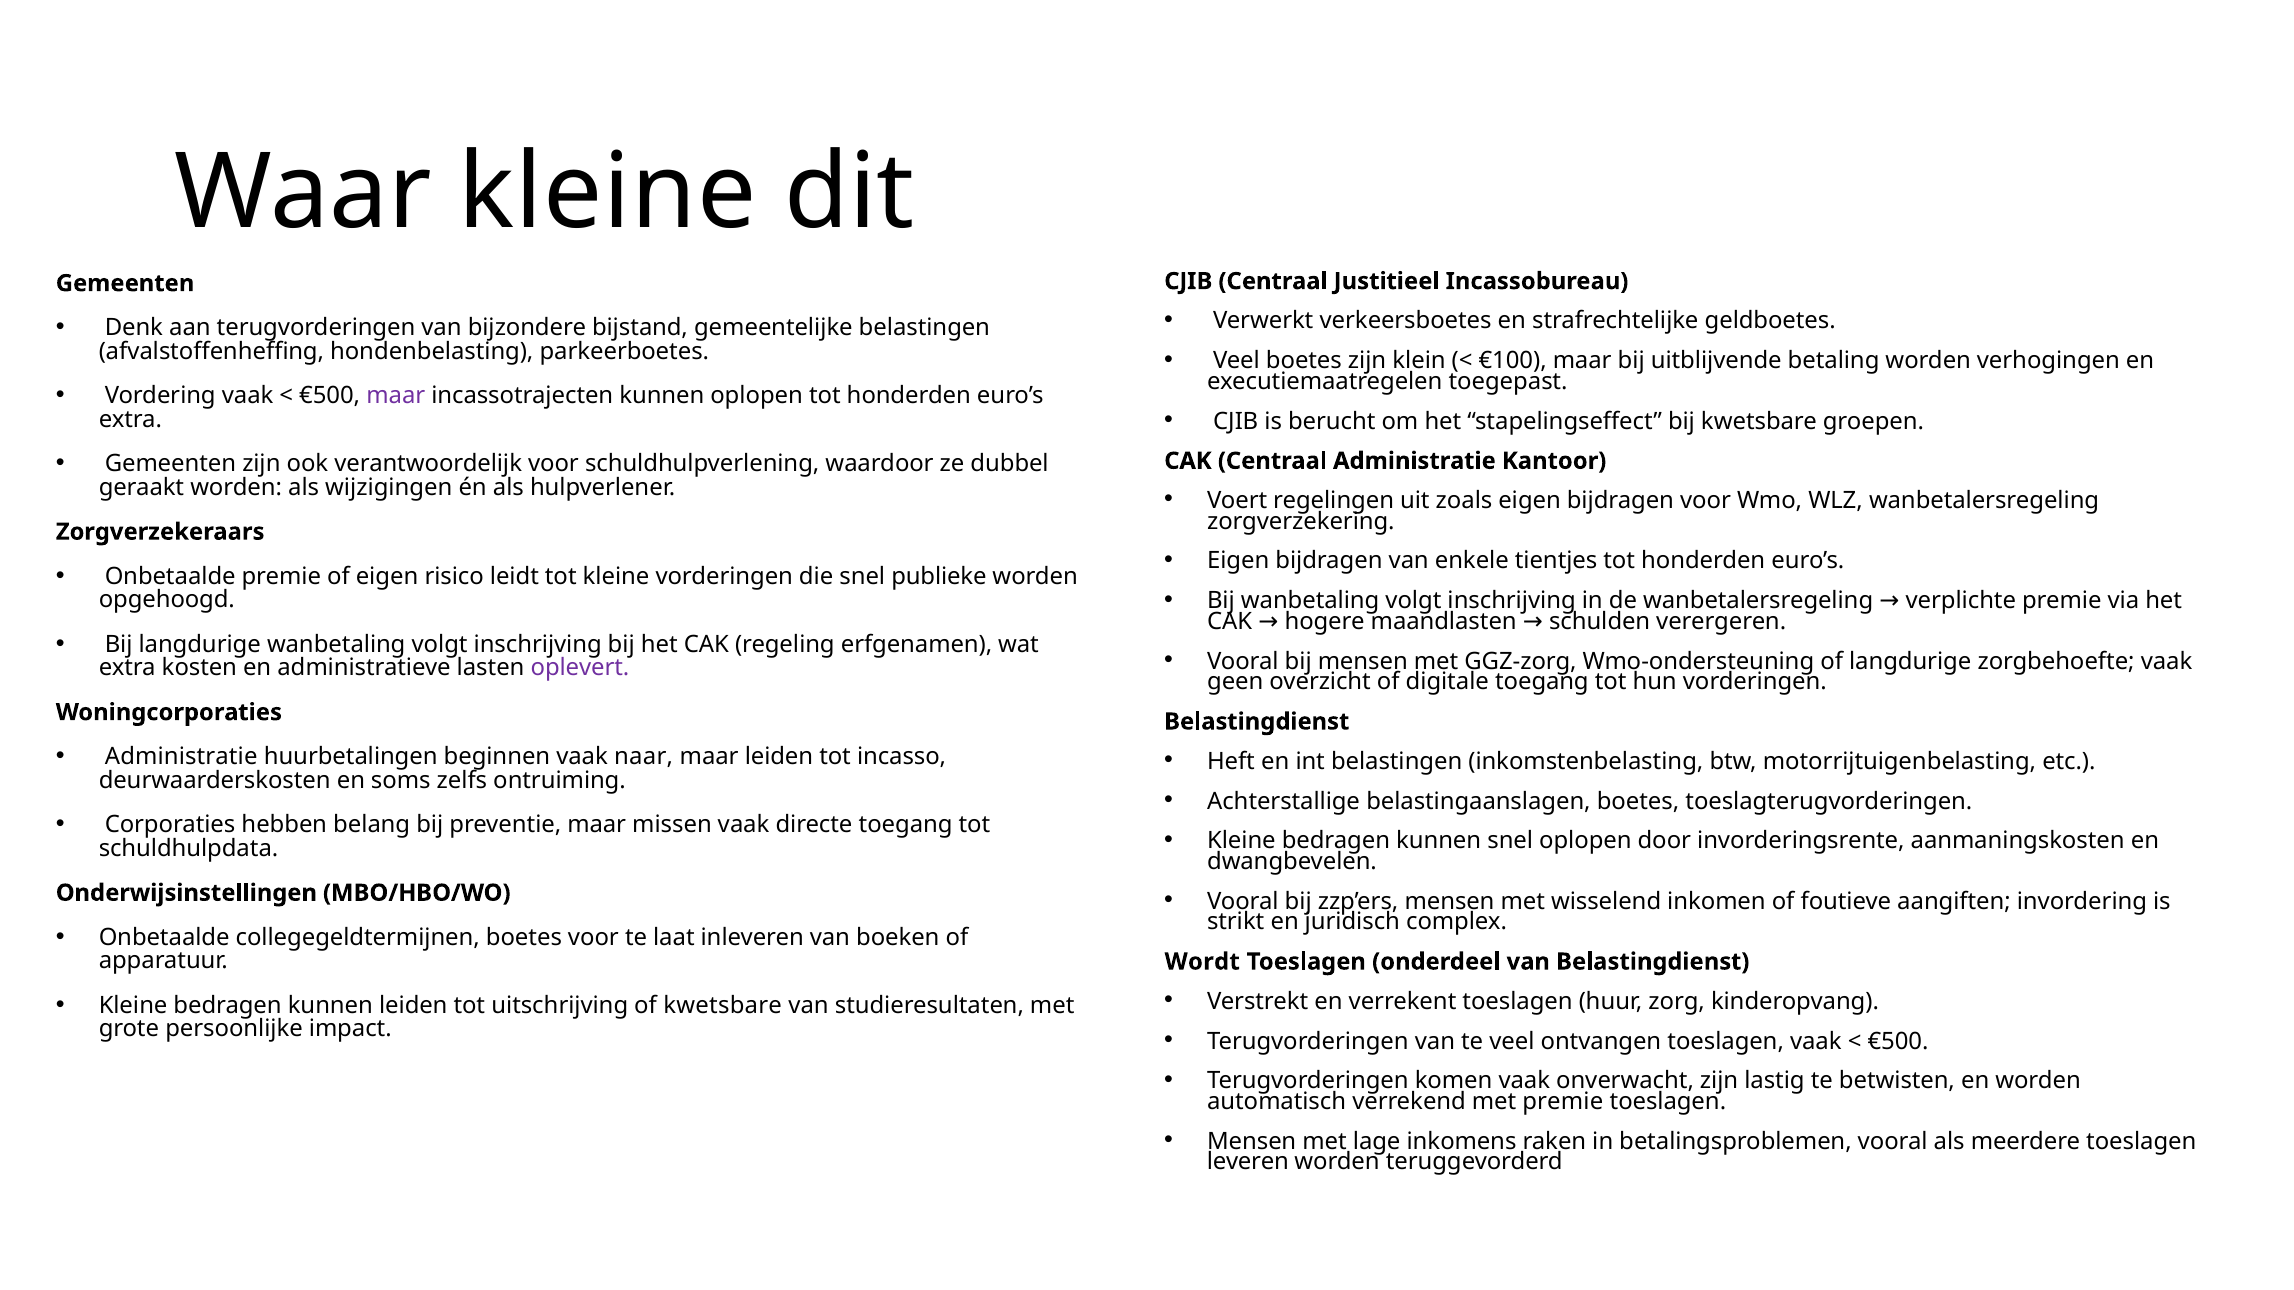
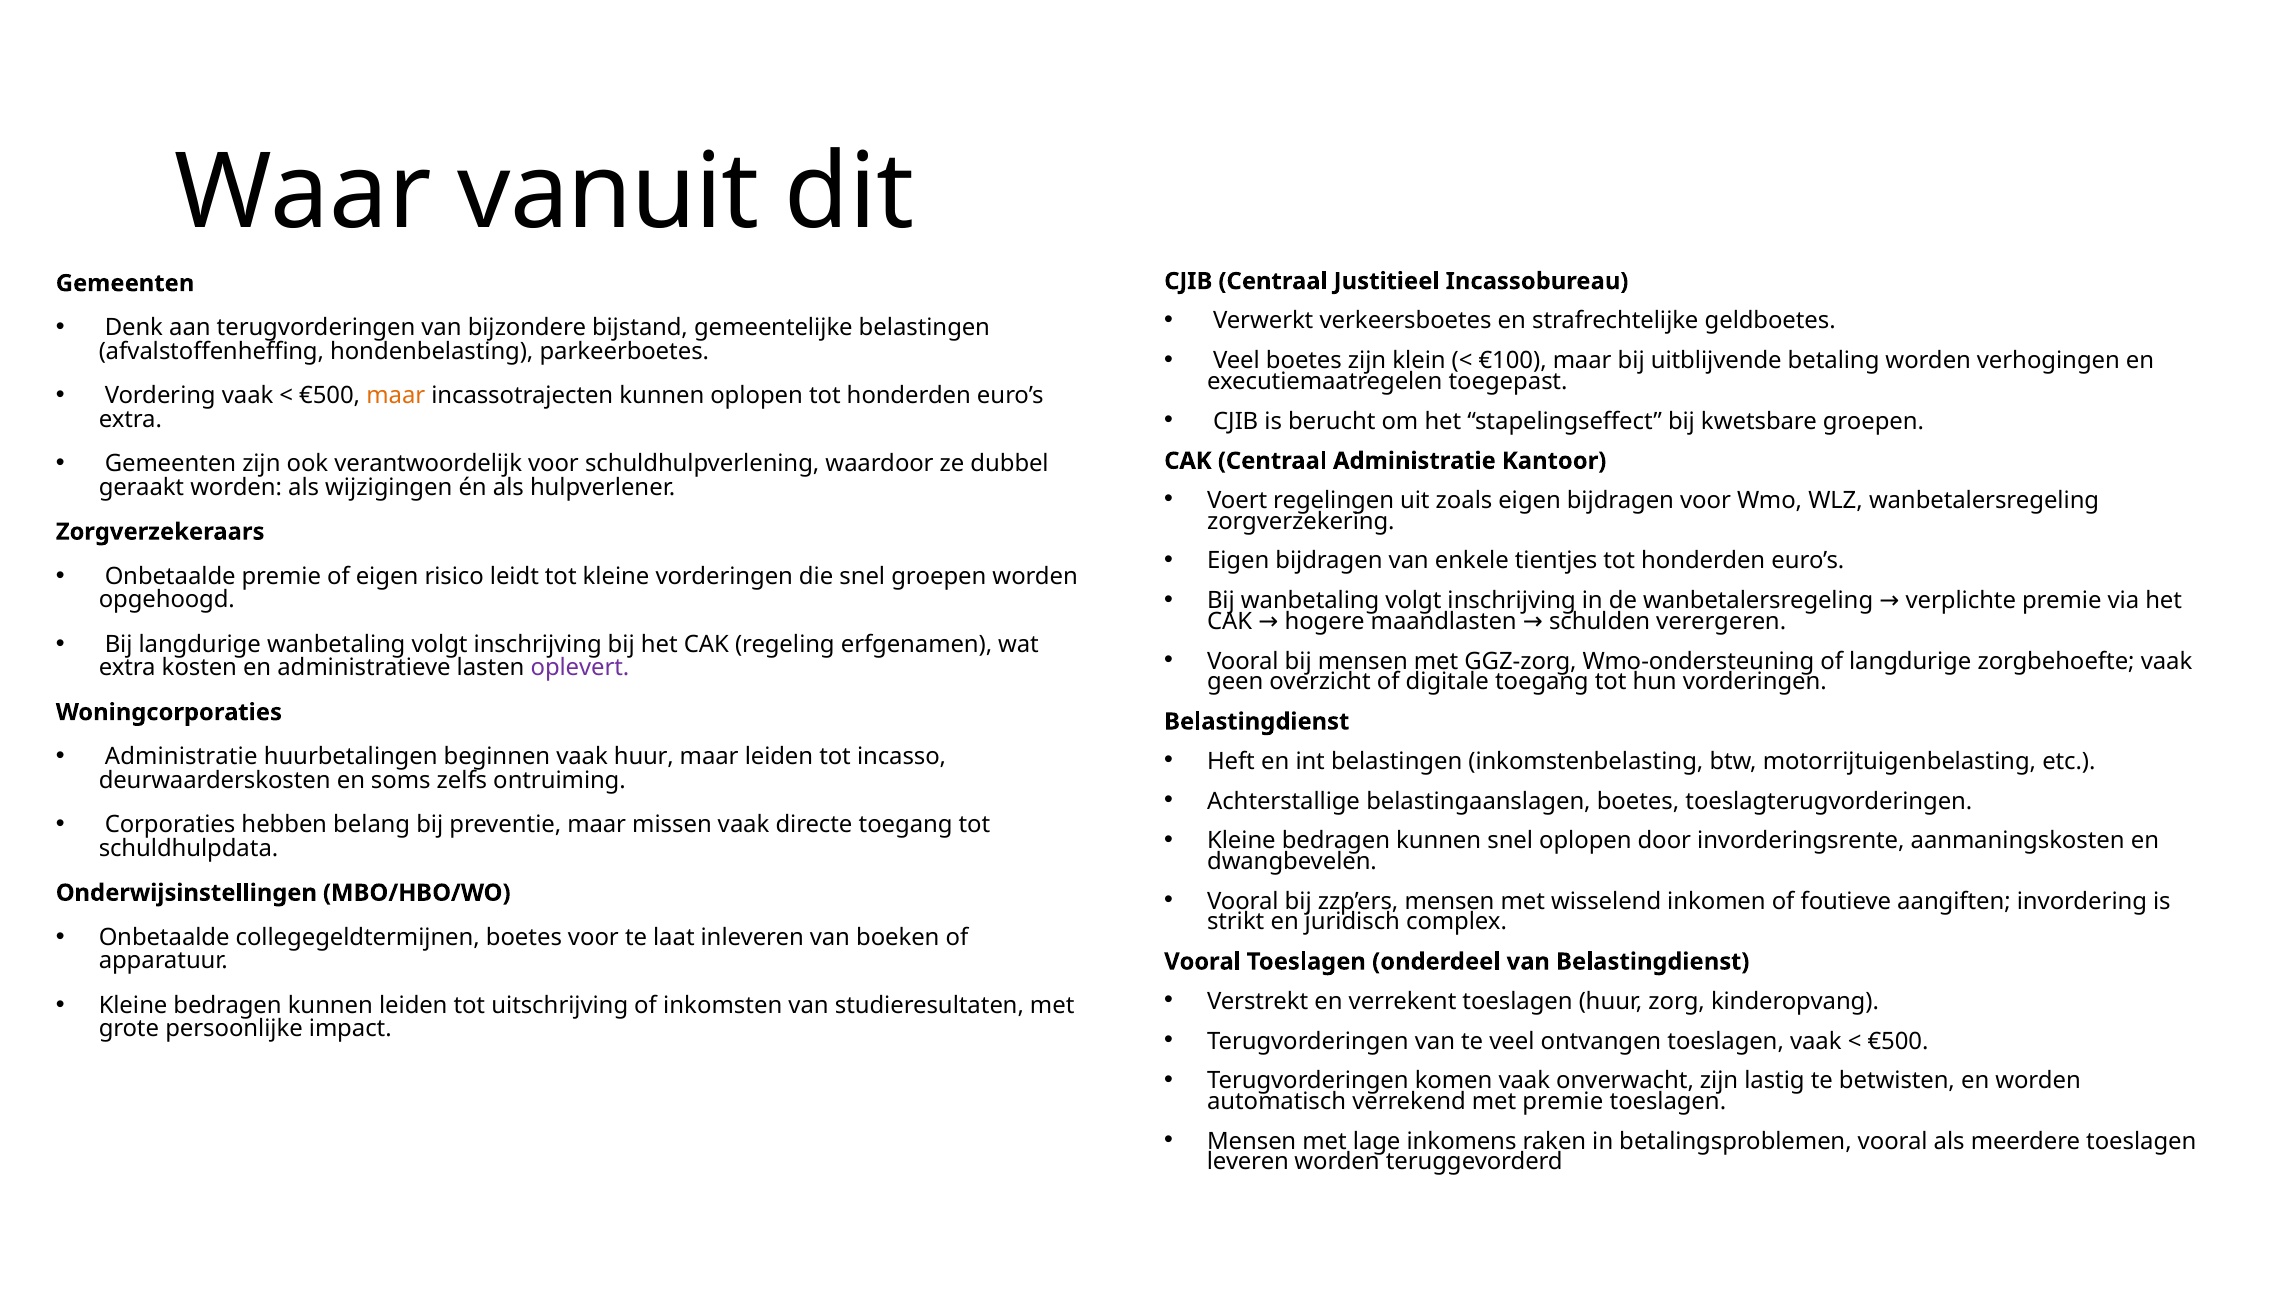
Waar kleine: kleine -> vanuit
maar at (396, 396) colour: purple -> orange
snel publieke: publieke -> groepen
vaak naar: naar -> huur
Wordt at (1202, 962): Wordt -> Vooral
of kwetsbare: kwetsbare -> inkomsten
